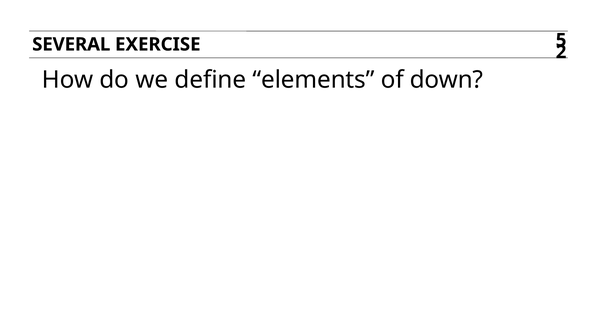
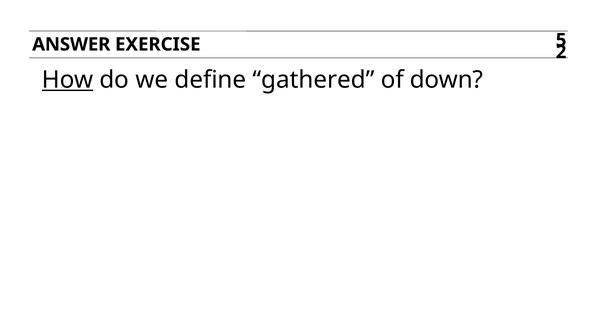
SEVERAL: SEVERAL -> ANSWER
How underline: none -> present
elements: elements -> gathered
